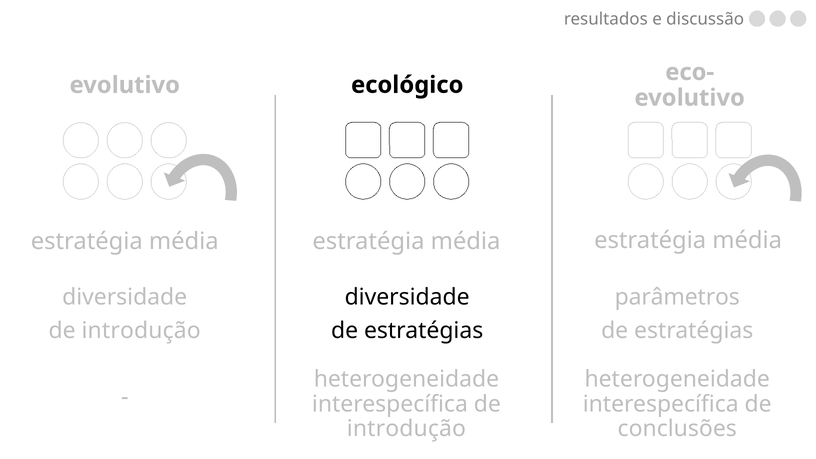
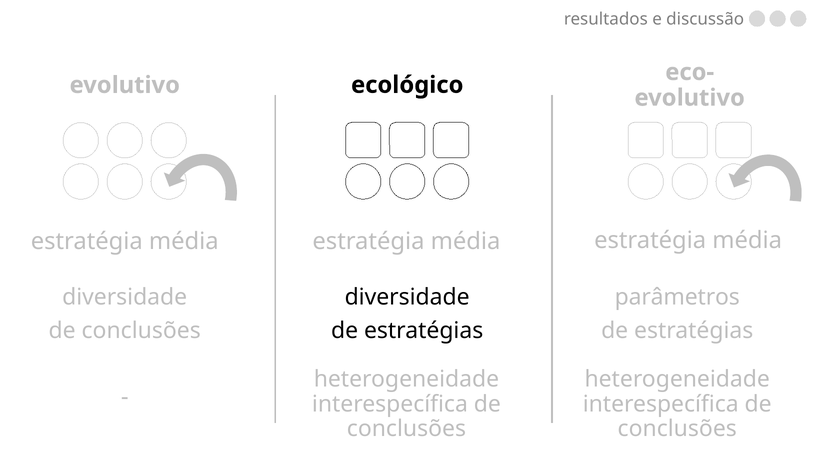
introdução at (141, 331): introdução -> conclusões
introdução at (406, 429): introdução -> conclusões
